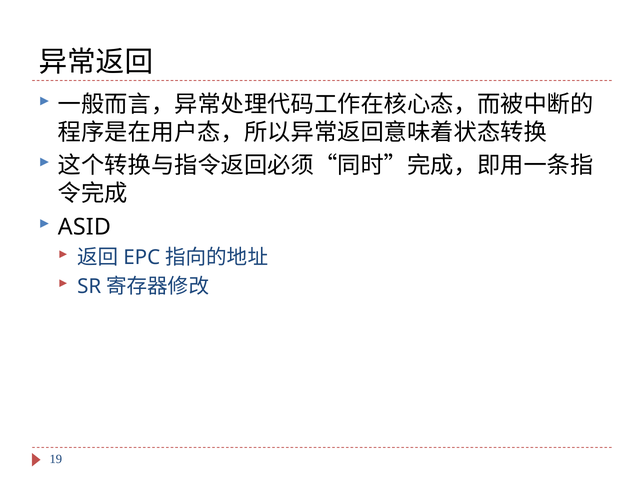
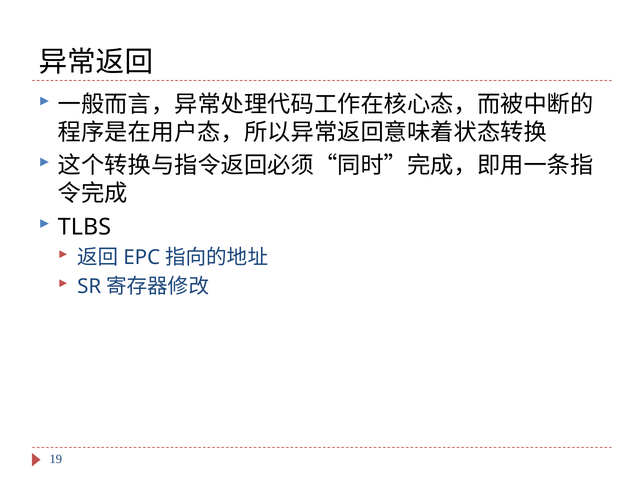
ASID: ASID -> TLBS
